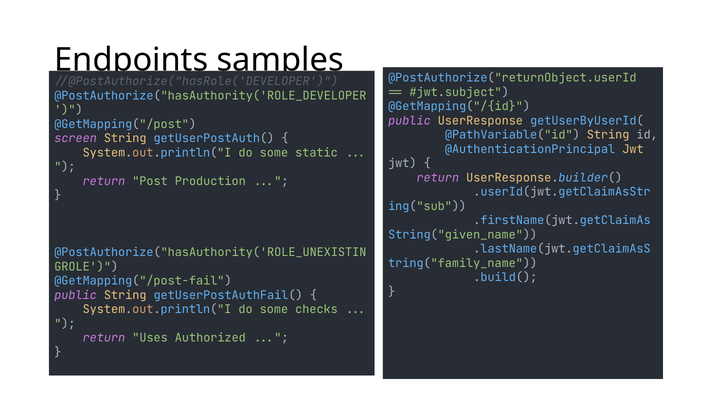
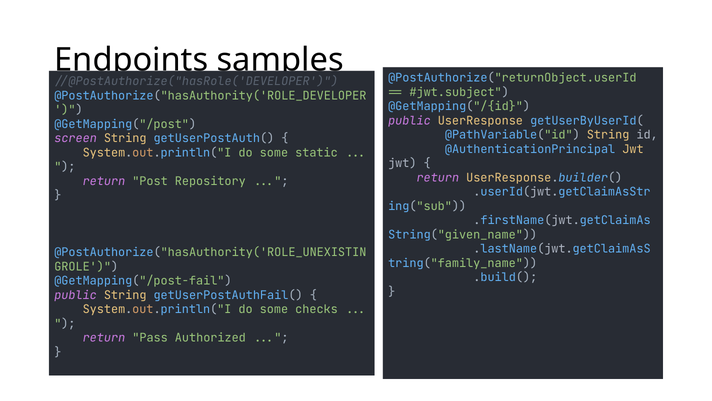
Production: Production -> Repository
Uses: Uses -> Pass
